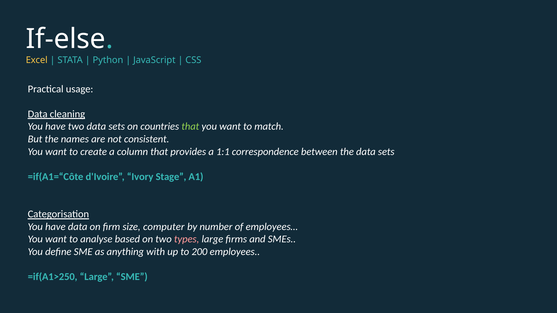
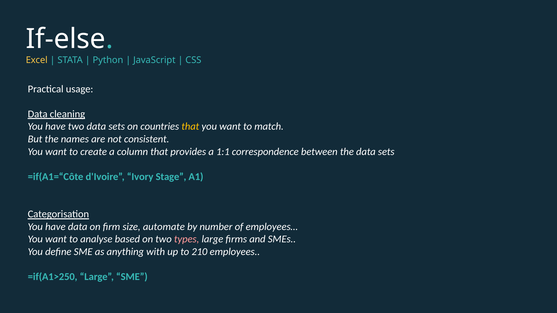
that at (190, 127) colour: light green -> yellow
computer: computer -> automate
200: 200 -> 210
